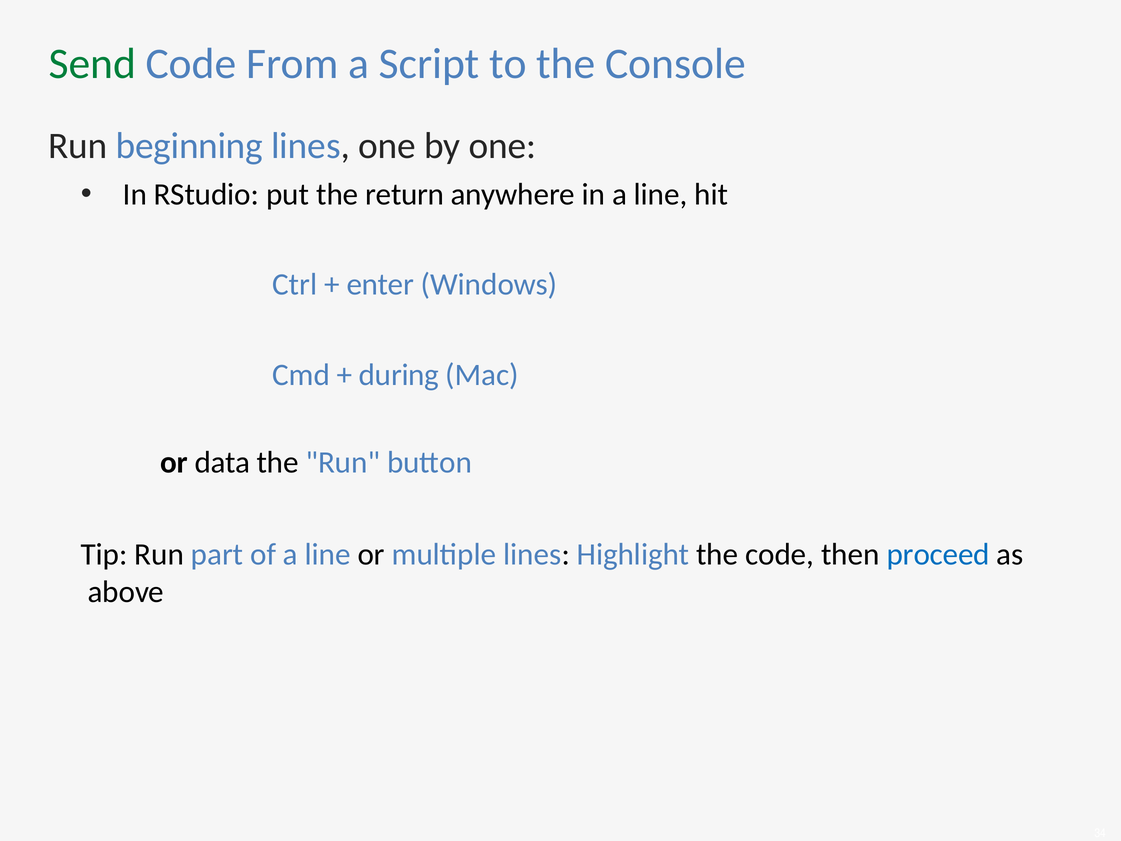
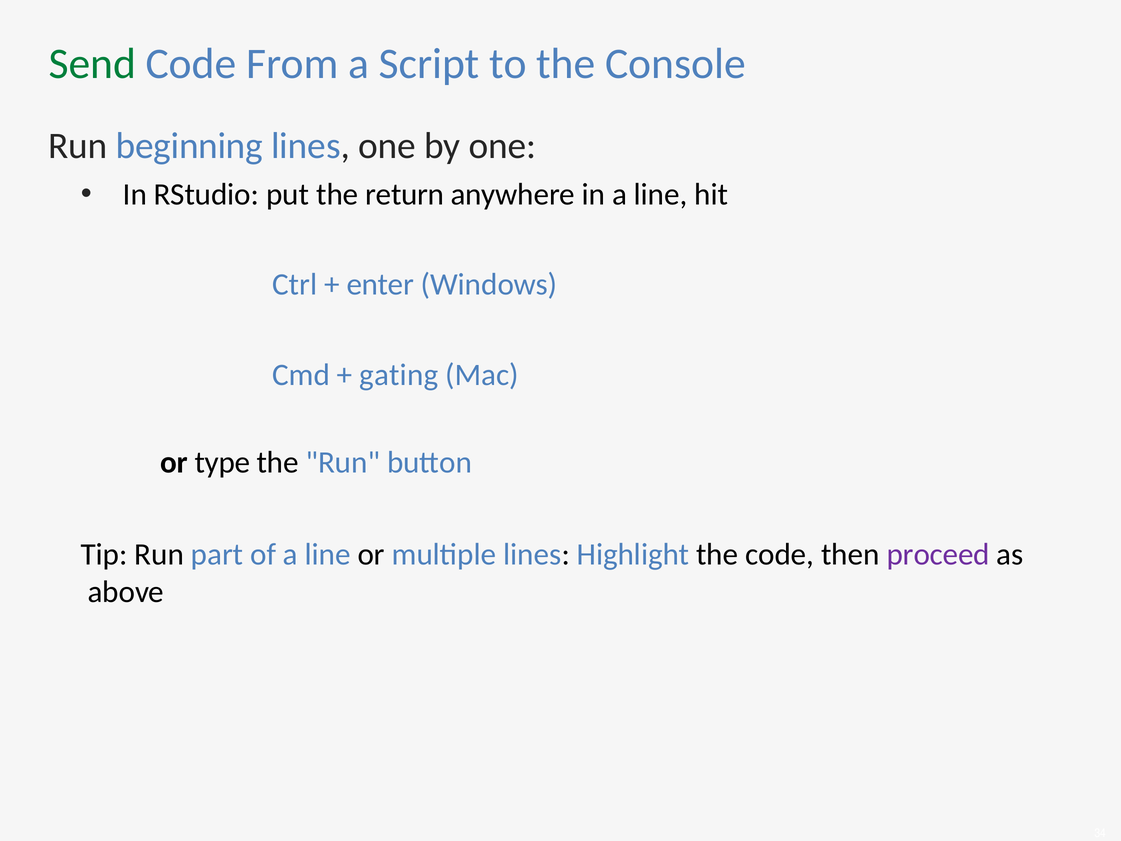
during: during -> gating
data: data -> type
proceed colour: blue -> purple
